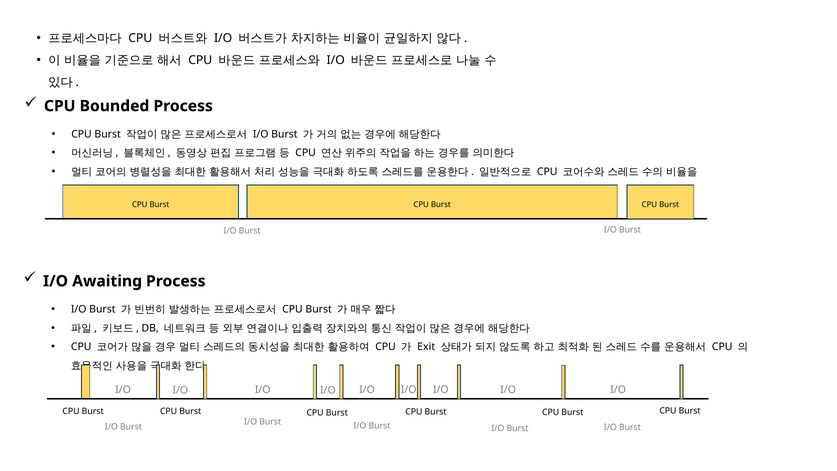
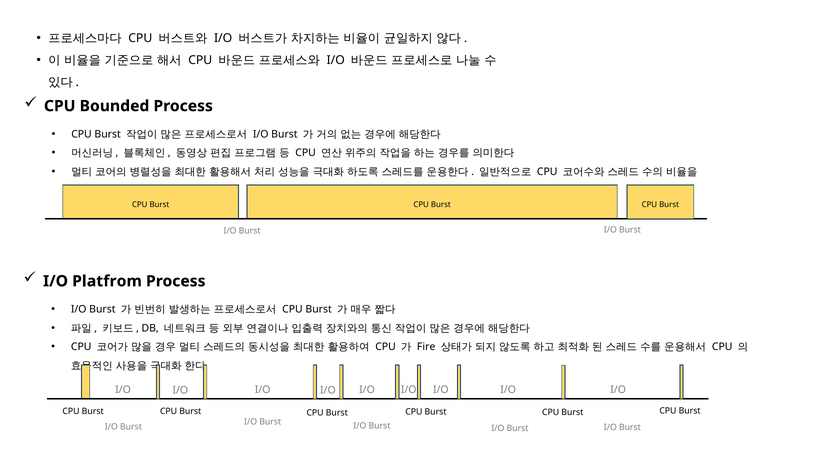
Awaiting: Awaiting -> Platfrom
Exit: Exit -> Fire
